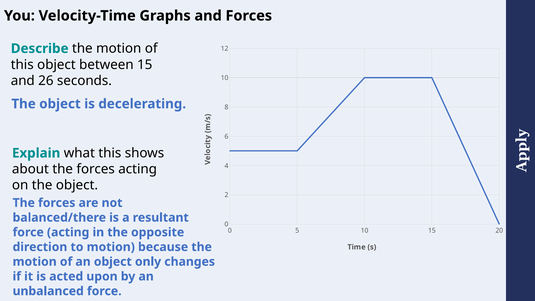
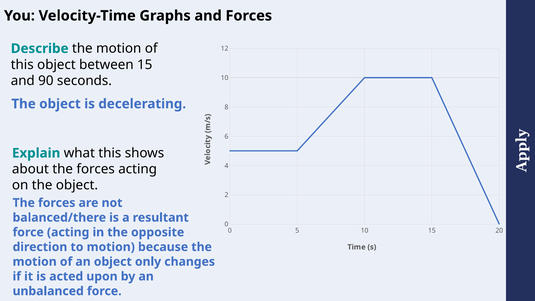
26: 26 -> 90
